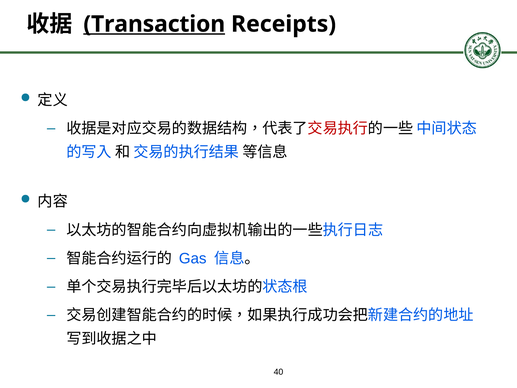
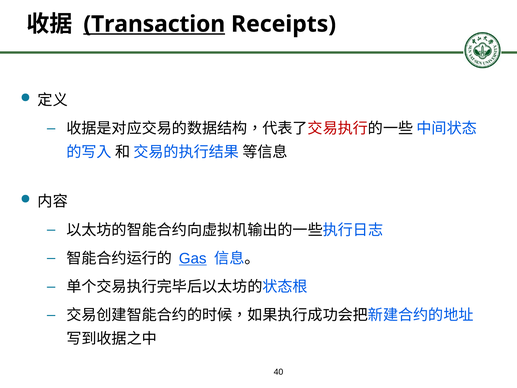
Gas underline: none -> present
